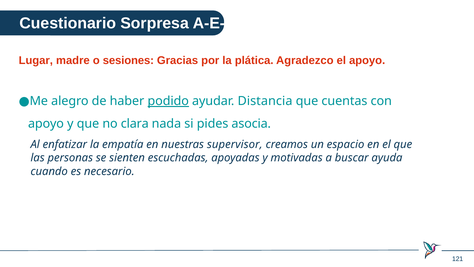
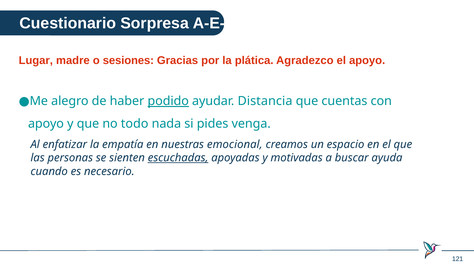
clara: clara -> todo
asocia: asocia -> venga
supervisor: supervisor -> emocional
escuchadas underline: none -> present
